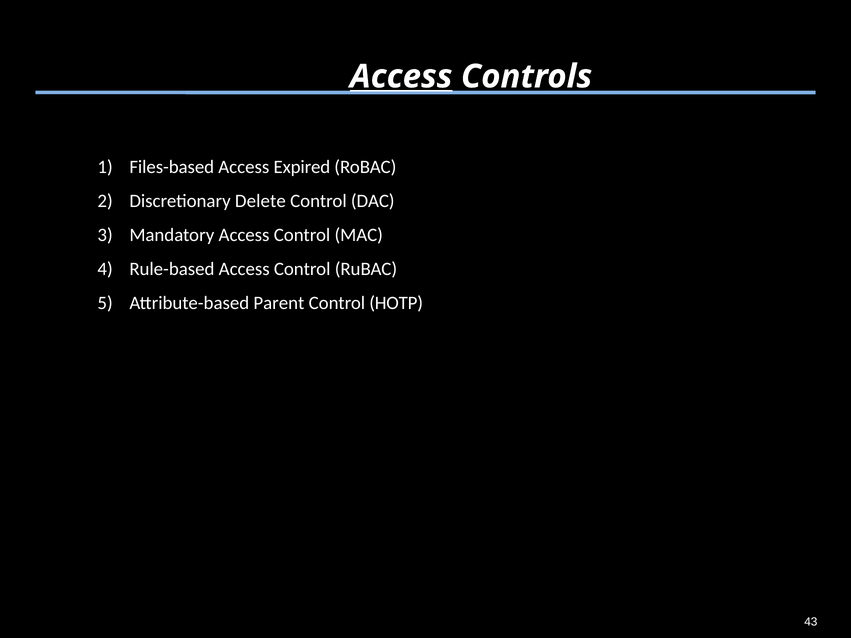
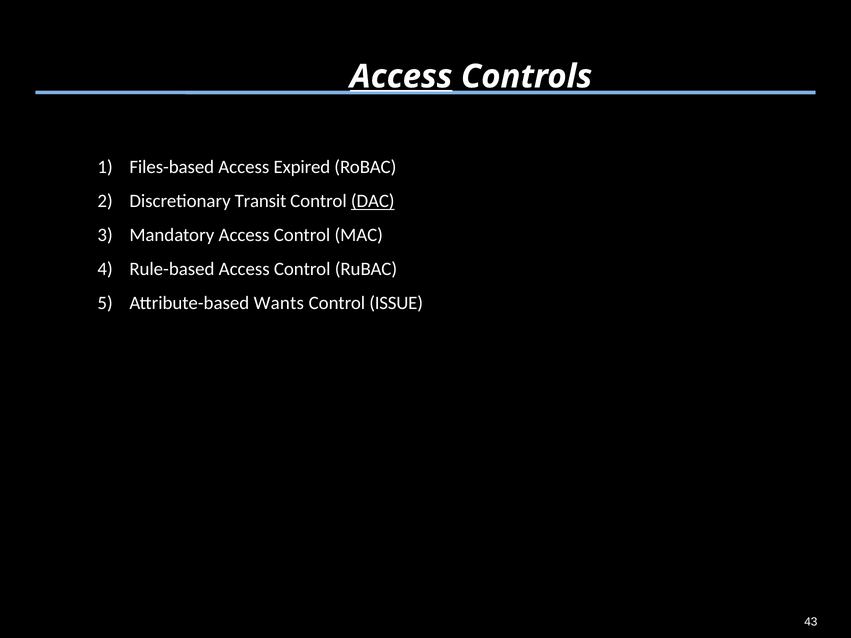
Delete: Delete -> Transit
DAC underline: none -> present
Parent: Parent -> Wants
HOTP: HOTP -> ISSUE
